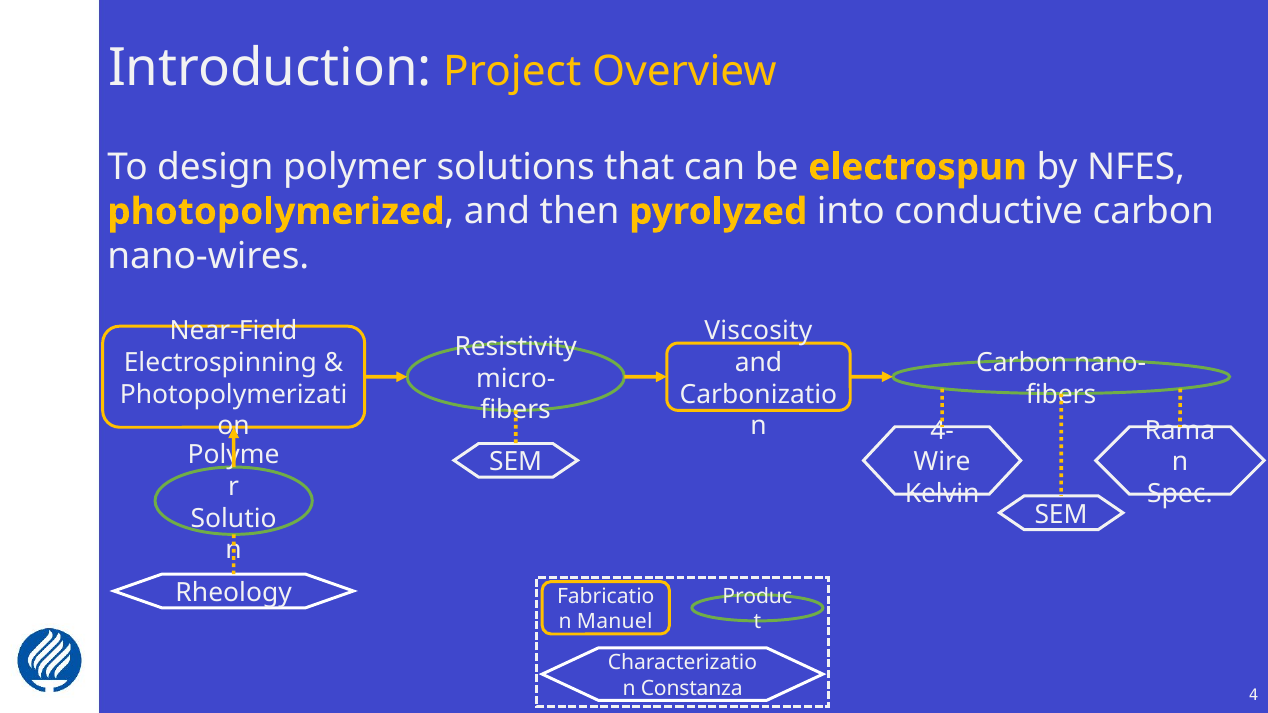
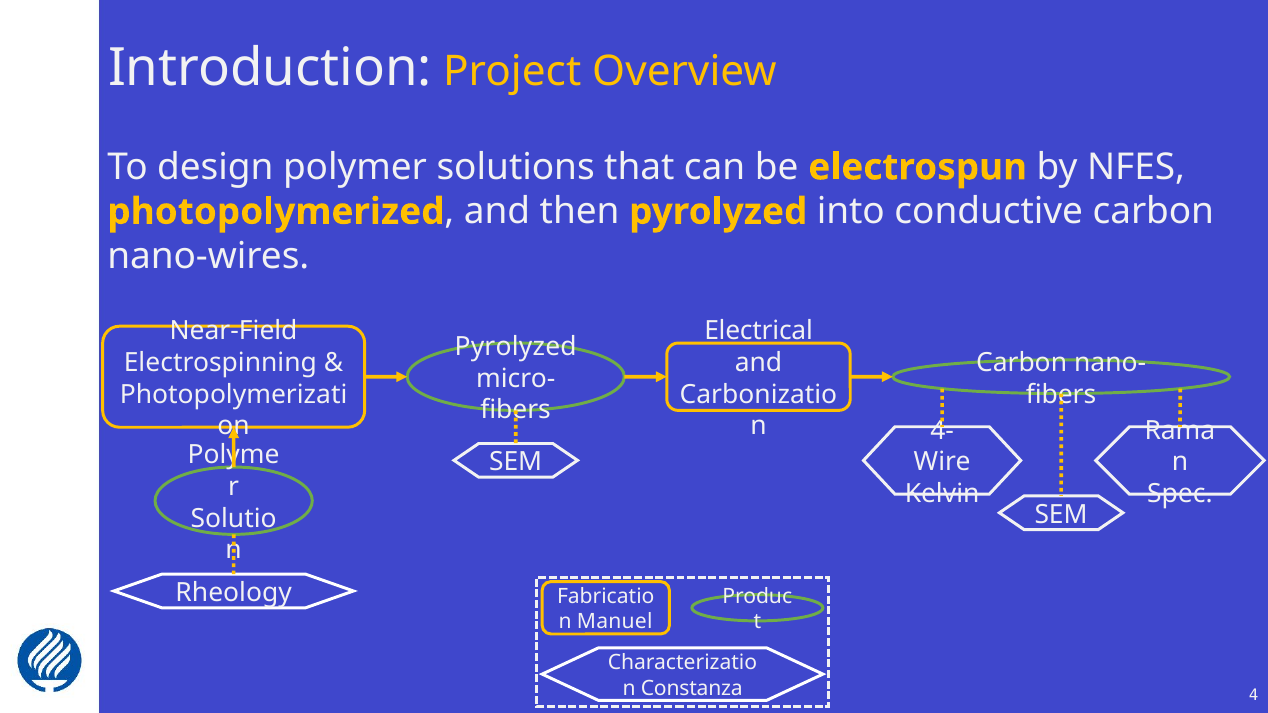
Viscosity: Viscosity -> Electrical
Resistivity at (516, 347): Resistivity -> Pyrolyzed
